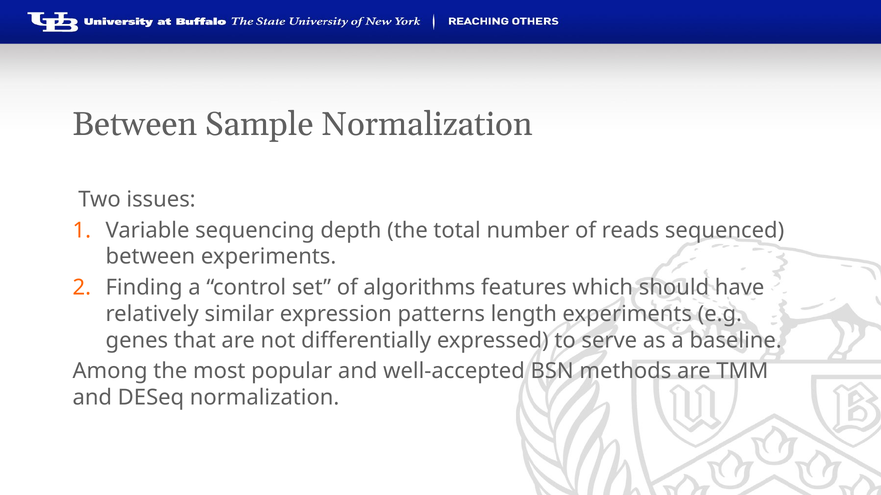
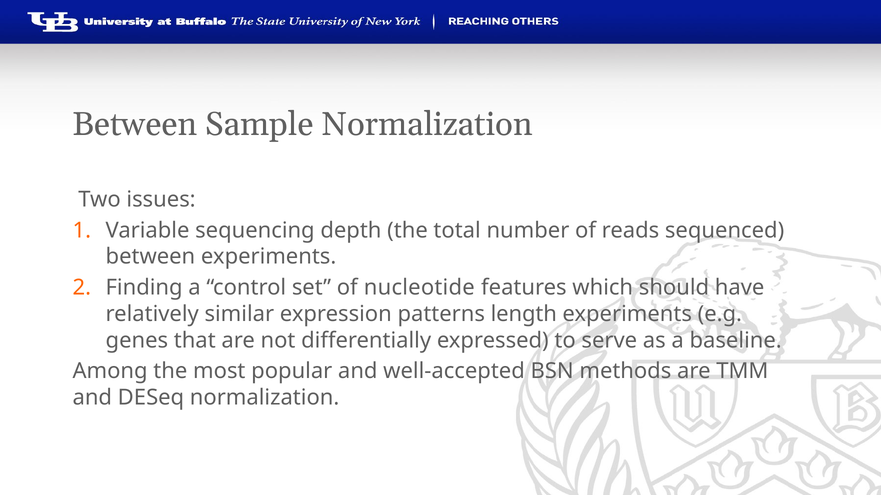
algorithms: algorithms -> nucleotide
